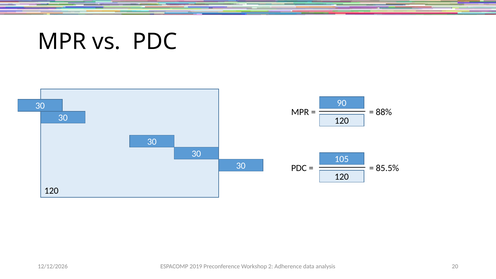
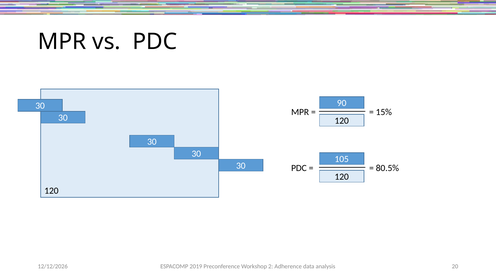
88%: 88% -> 15%
85.5%: 85.5% -> 80.5%
